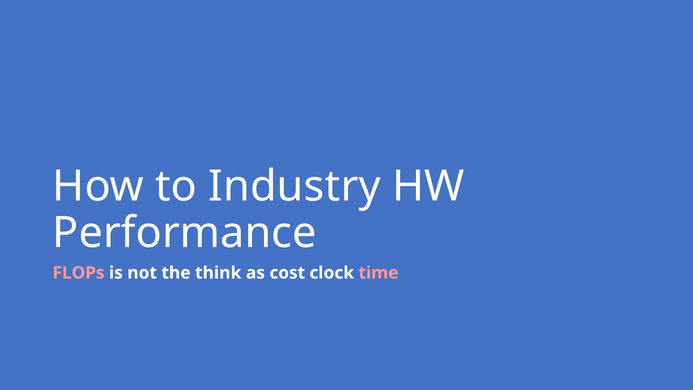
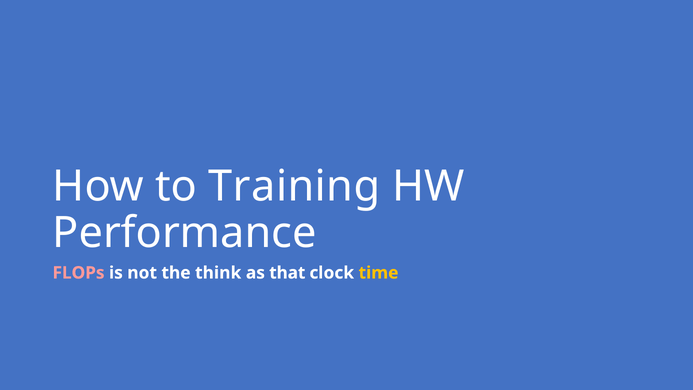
Industry: Industry -> Training
cost: cost -> that
time colour: pink -> yellow
